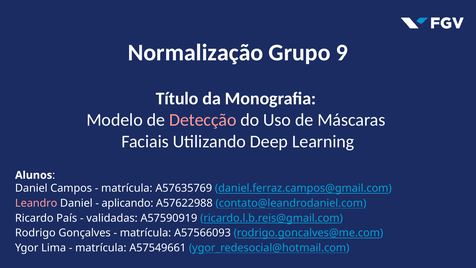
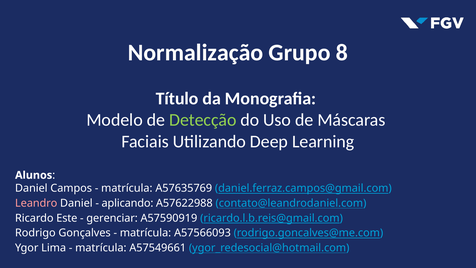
9: 9 -> 8
Detecção colour: pink -> light green
País: País -> Este
validadas: validadas -> gerenciar
